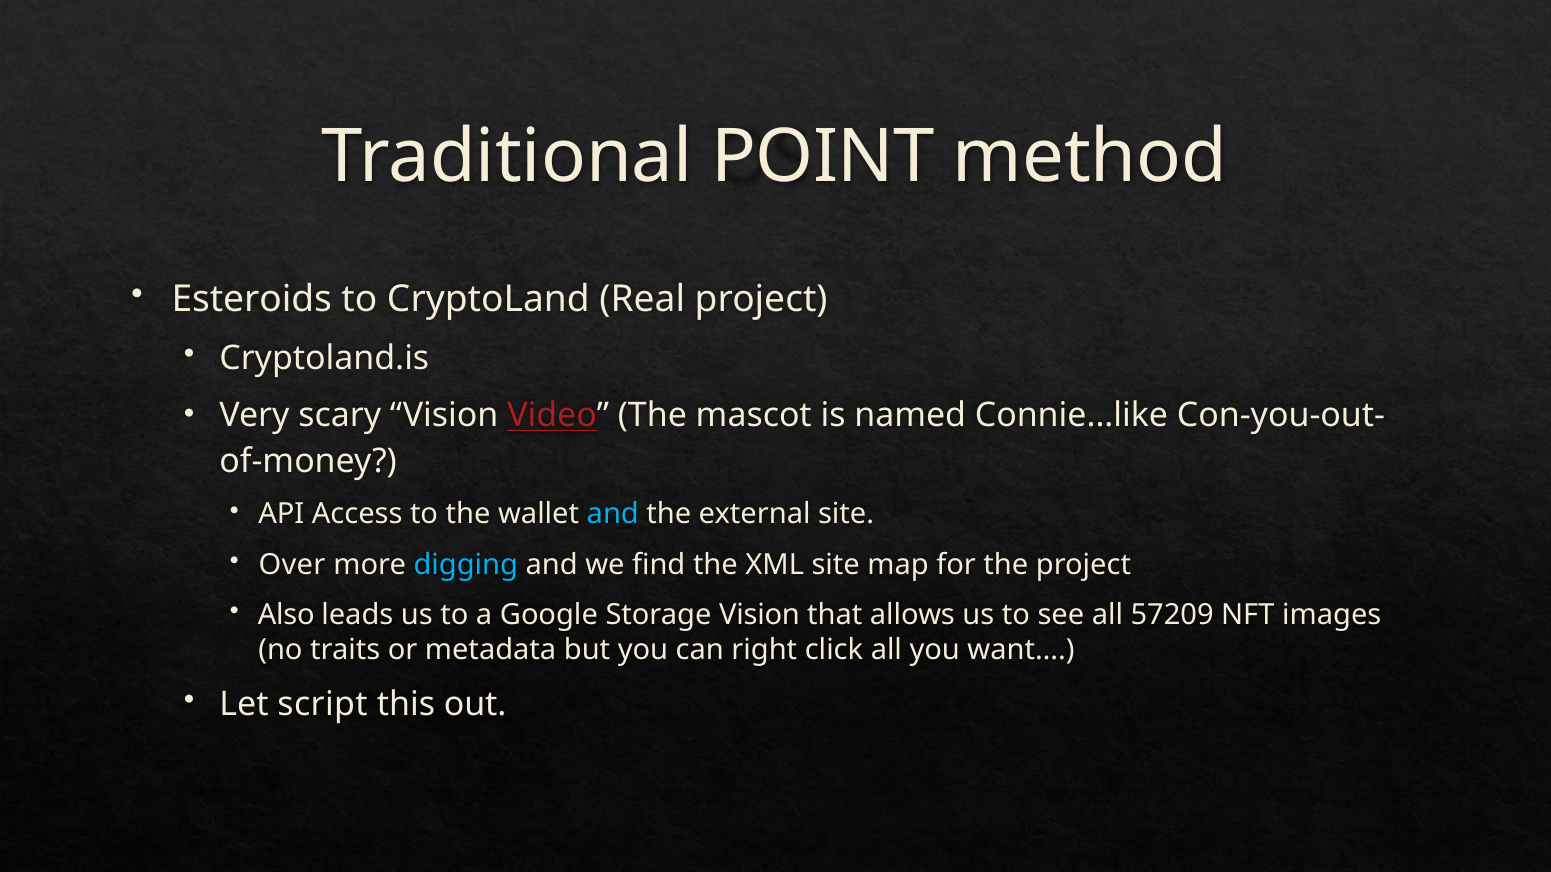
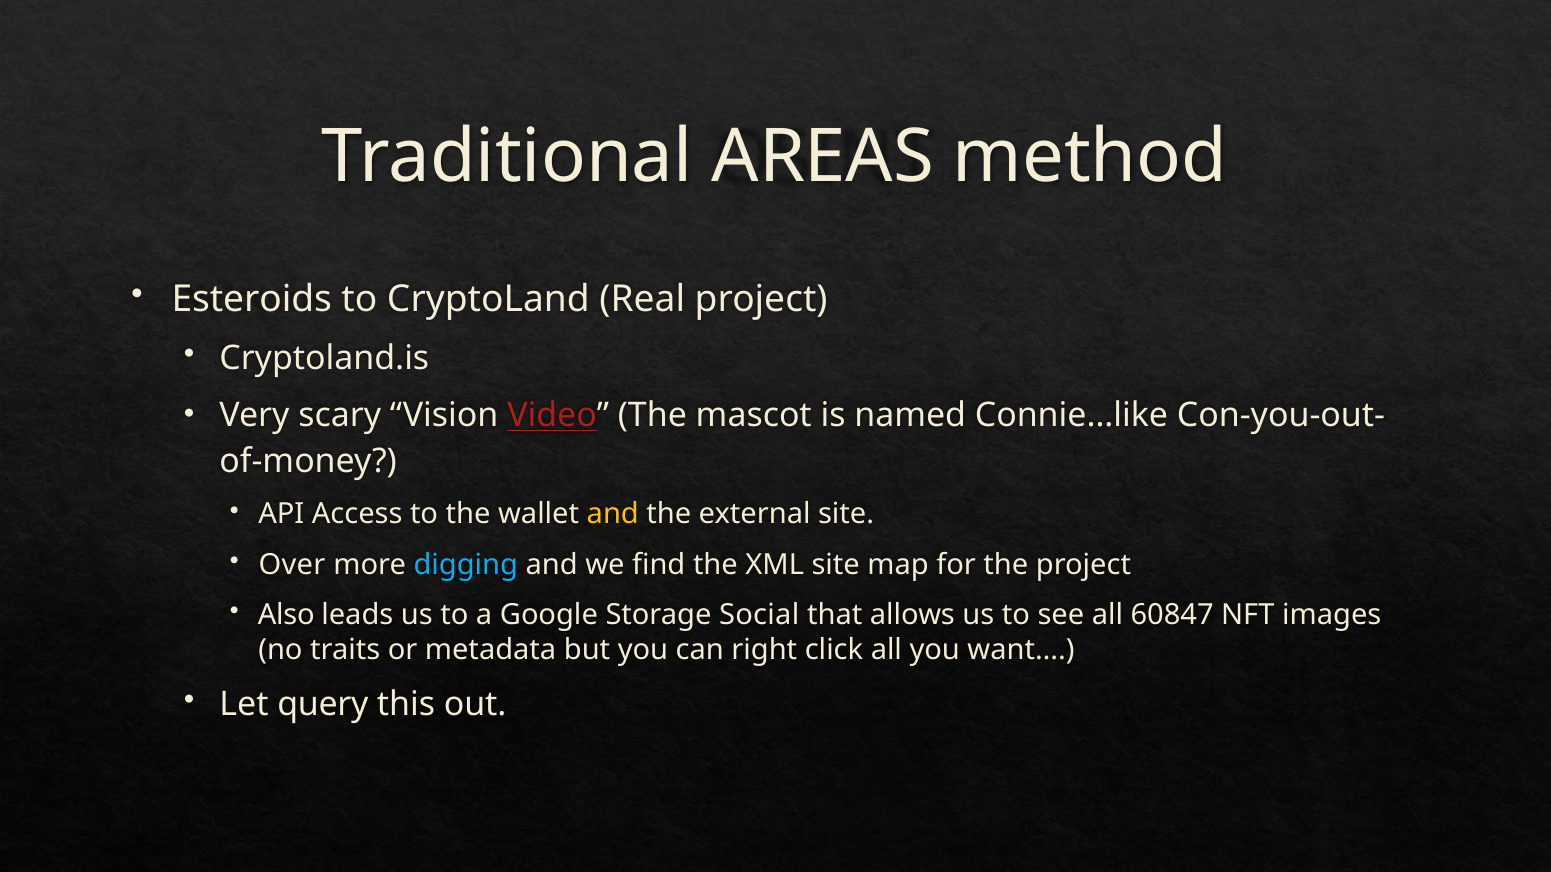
POINT: POINT -> AREAS
and at (613, 515) colour: light blue -> yellow
Storage Vision: Vision -> Social
57209: 57209 -> 60847
script: script -> query
